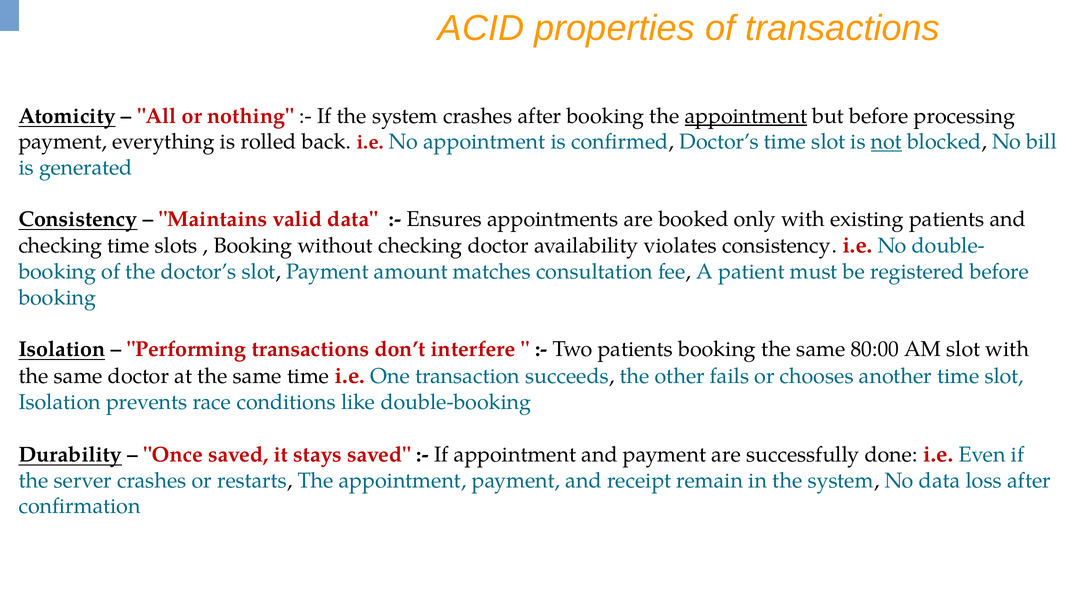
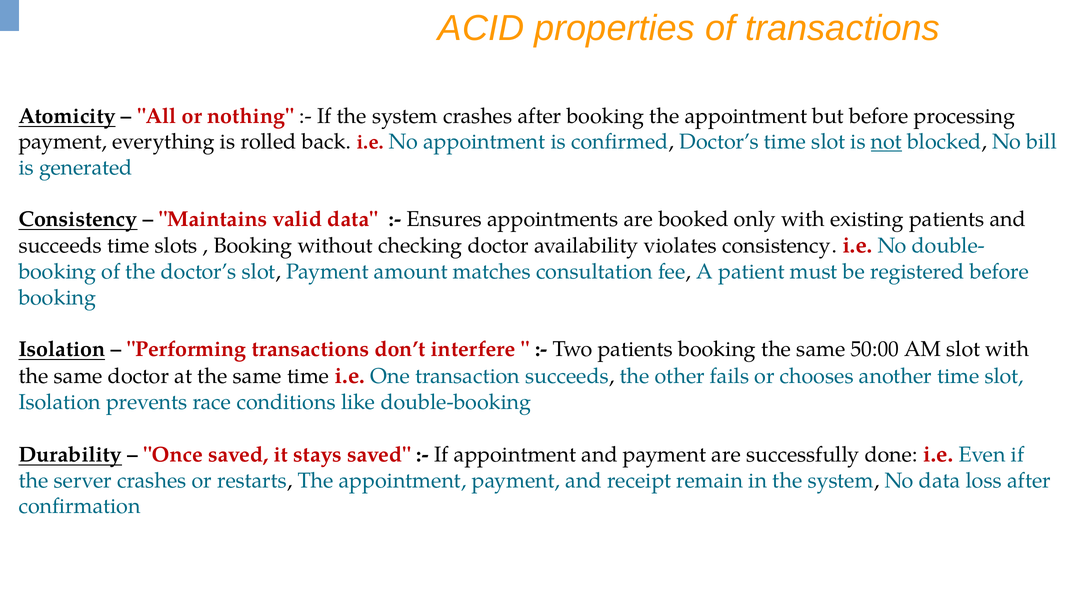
appointment at (746, 116) underline: present -> none
checking at (60, 246): checking -> succeeds
80:00: 80:00 -> 50:00
